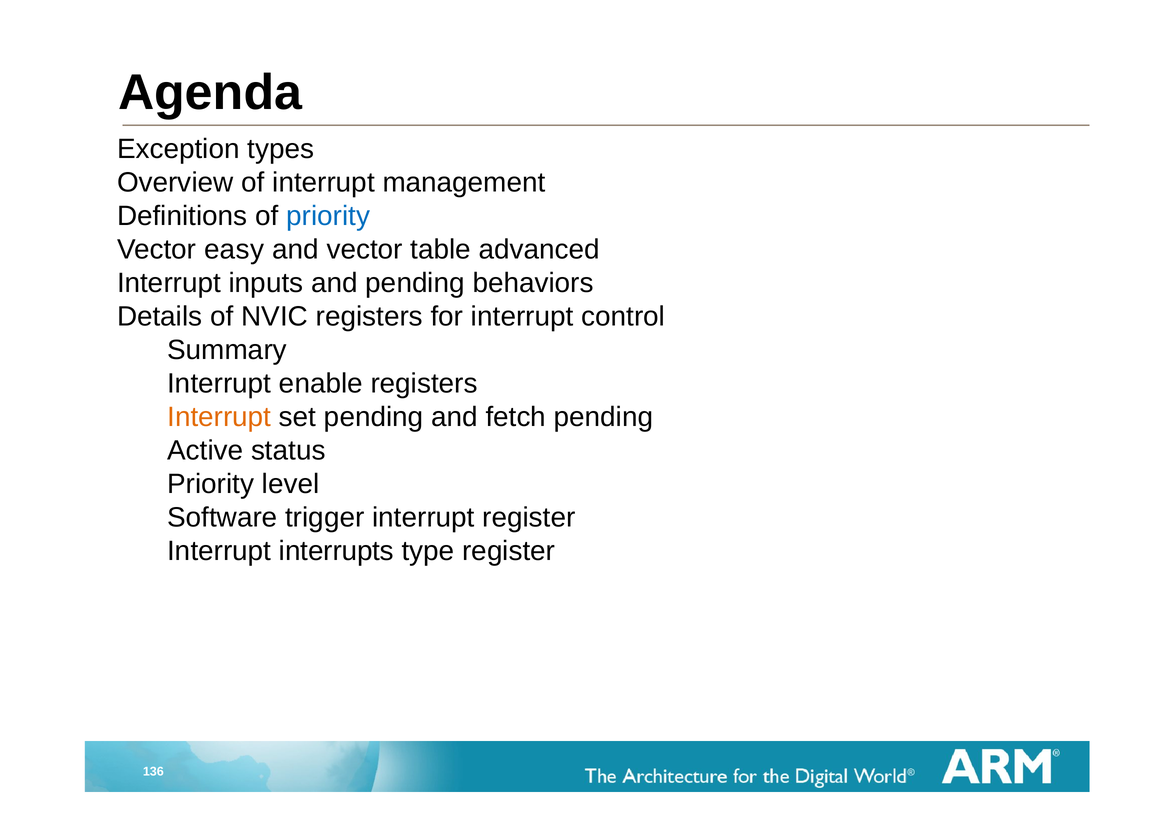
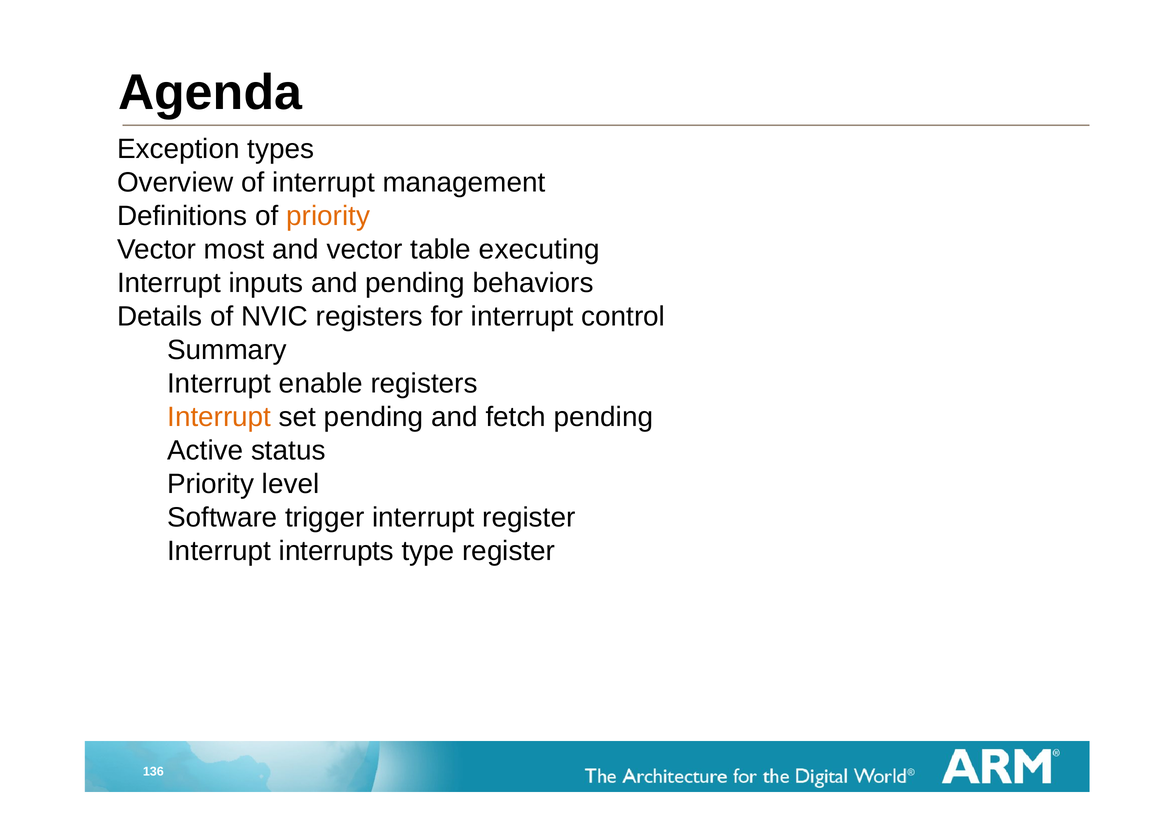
priority at (328, 216) colour: blue -> orange
easy: easy -> most
advanced: advanced -> executing
